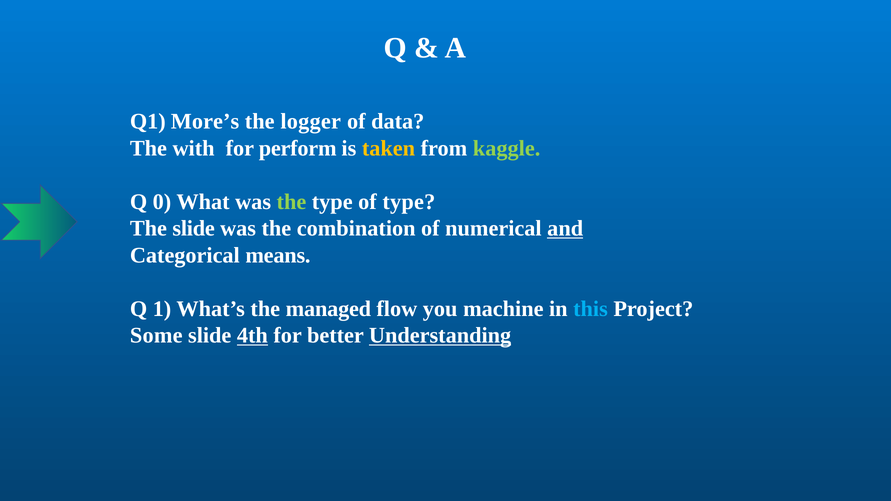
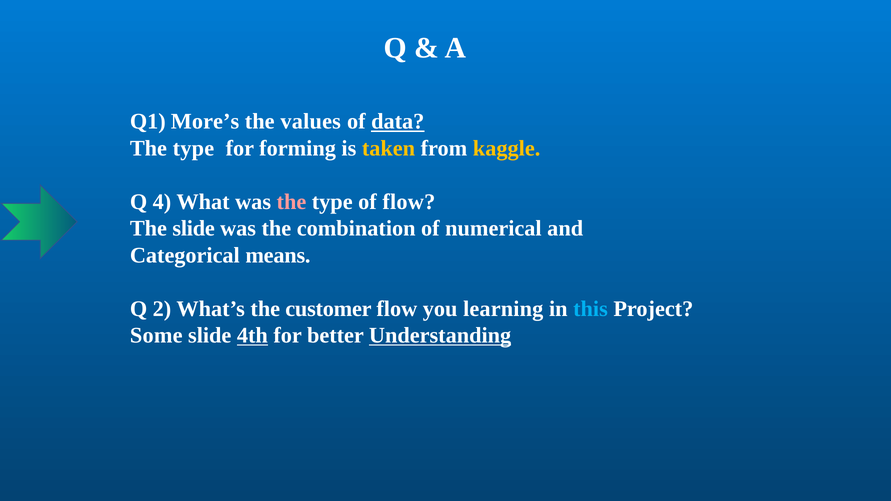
logger: logger -> values
data underline: none -> present
with at (194, 148): with -> type
perform: perform -> forming
kaggle colour: light green -> yellow
0: 0 -> 4
the at (291, 202) colour: light green -> pink
of type: type -> flow
and underline: present -> none
1: 1 -> 2
managed: managed -> customer
machine: machine -> learning
